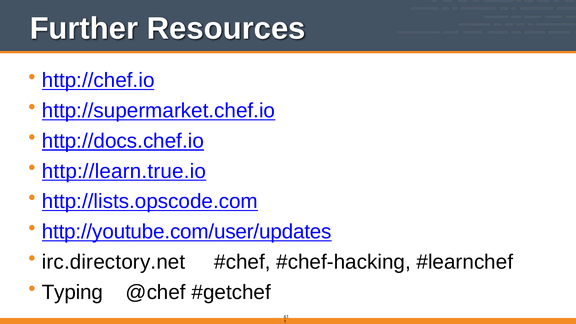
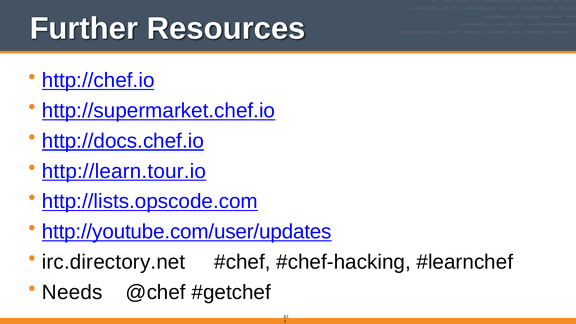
http://learn.true.io: http://learn.true.io -> http://learn.tour.io
Typing: Typing -> Needs
